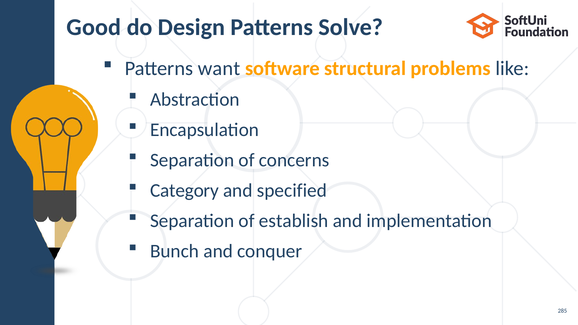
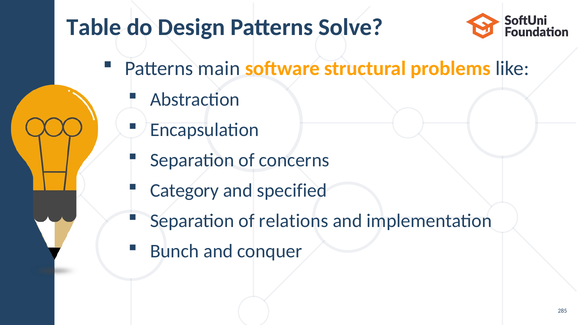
Good: Good -> Table
want: want -> main
establish: establish -> relations
